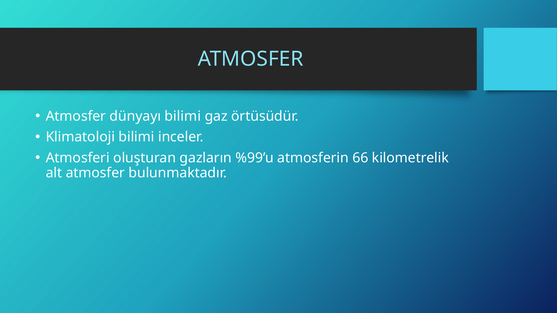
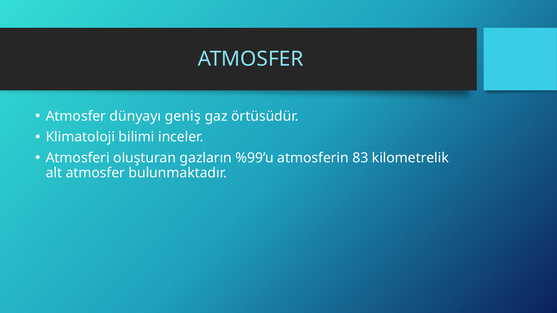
dünyayı bilimi: bilimi -> geniş
66: 66 -> 83
